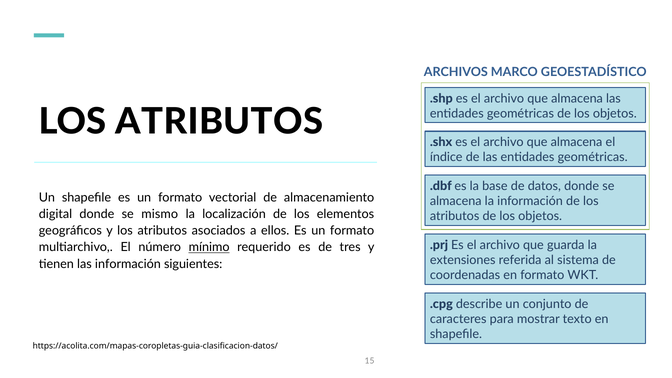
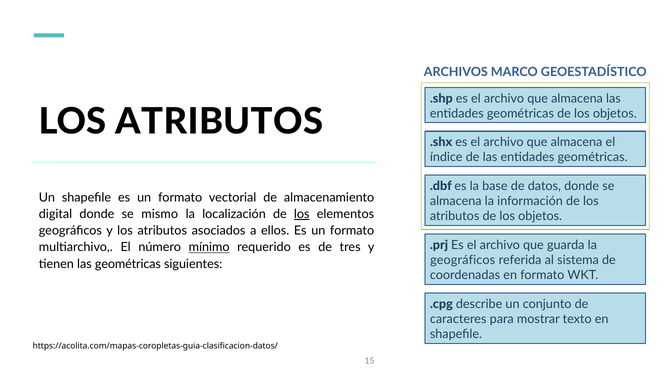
los at (302, 214) underline: none -> present
extensiones at (463, 260): extensiones -> geográficos
las información: información -> geométricas
